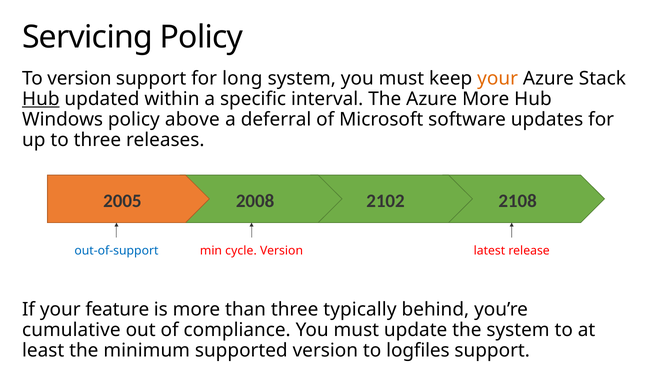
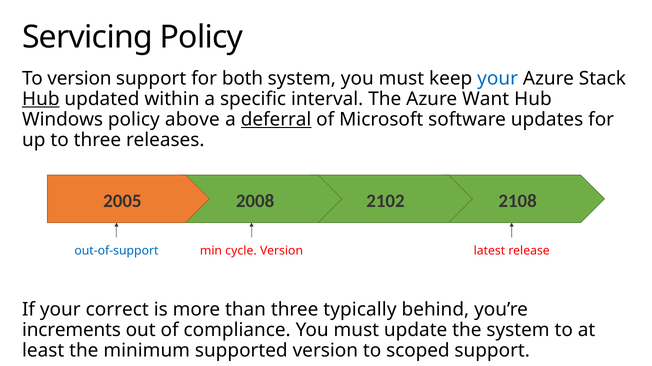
long: long -> both
your at (498, 79) colour: orange -> blue
Azure More: More -> Want
deferral underline: none -> present
feature: feature -> correct
cumulative: cumulative -> increments
logfiles: logfiles -> scoped
